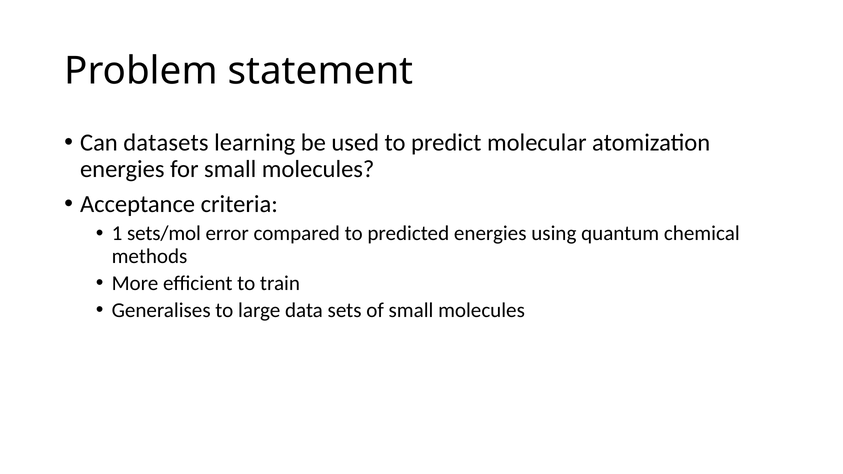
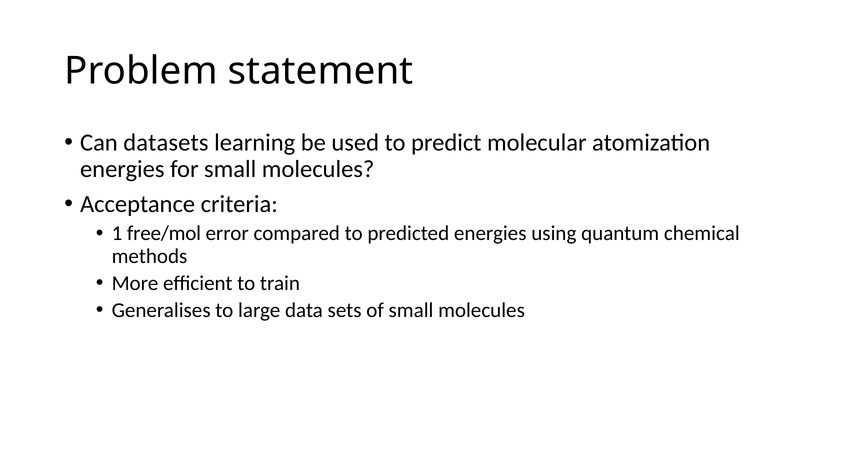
sets/mol: sets/mol -> free/mol
